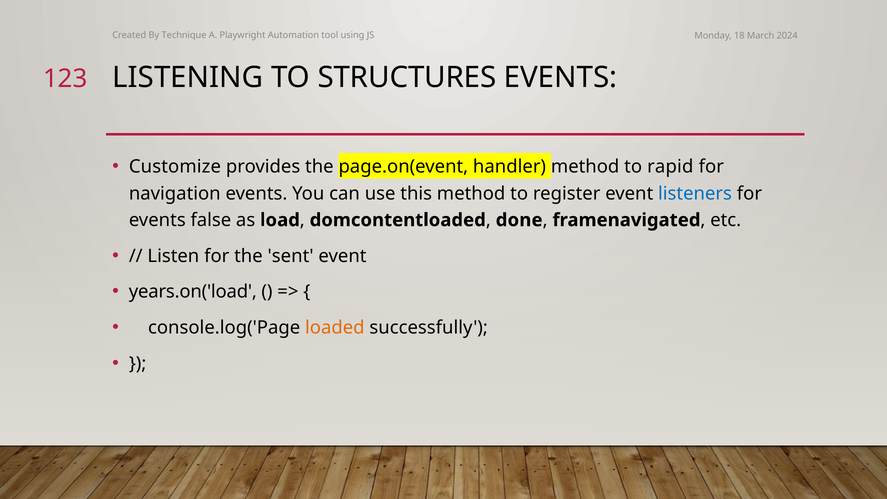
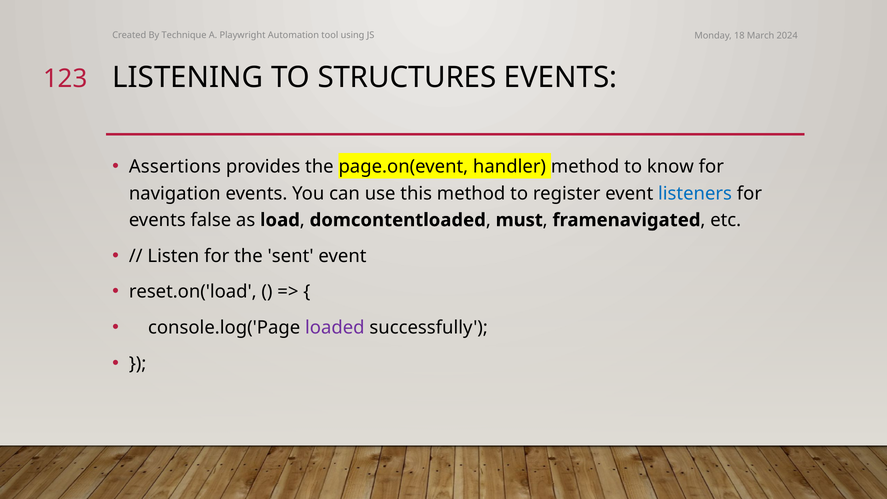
Customize: Customize -> Assertions
rapid: rapid -> know
done: done -> must
years.on('load: years.on('load -> reset.on('load
loaded colour: orange -> purple
